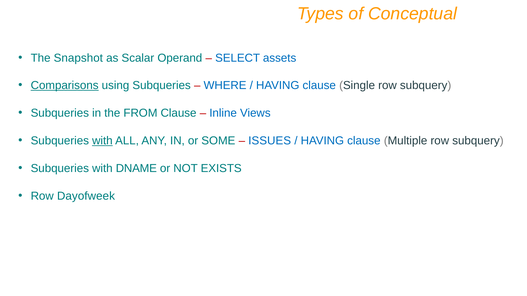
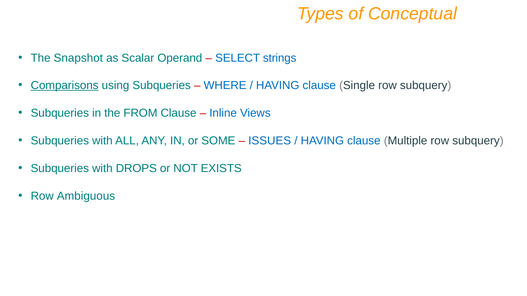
assets: assets -> strings
with at (102, 141) underline: present -> none
DNAME: DNAME -> DROPS
Dayofweek: Dayofweek -> Ambiguous
